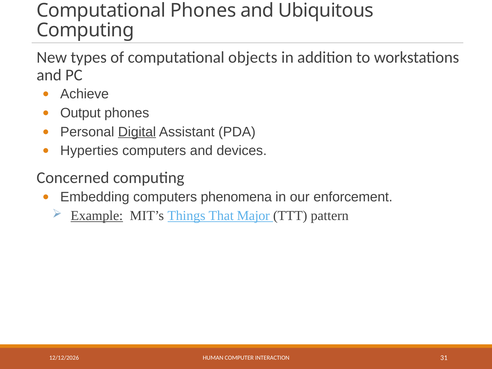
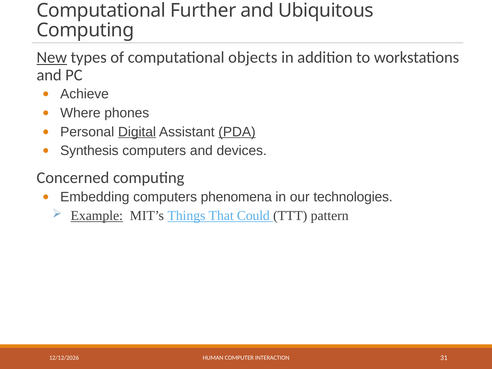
Computational Phones: Phones -> Further
New underline: none -> present
Output: Output -> Where
PDA underline: none -> present
Hyperties: Hyperties -> Synthesis
enforcement: enforcement -> technologies
Major: Major -> Could
